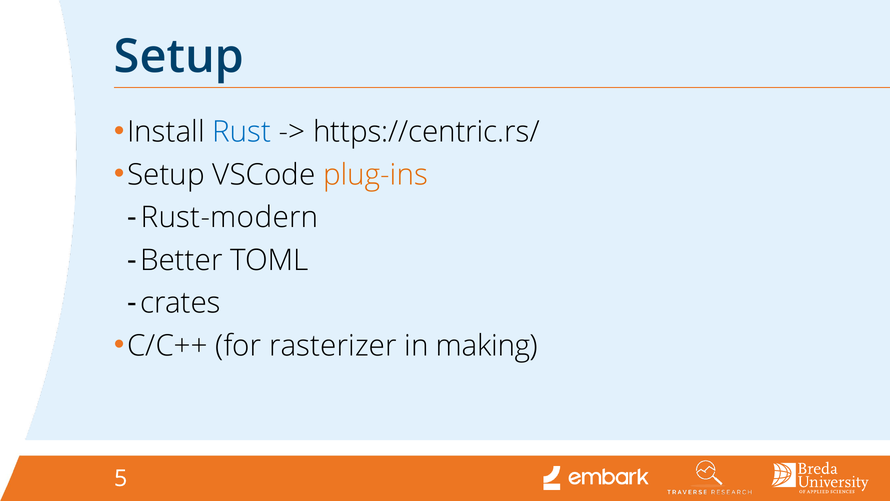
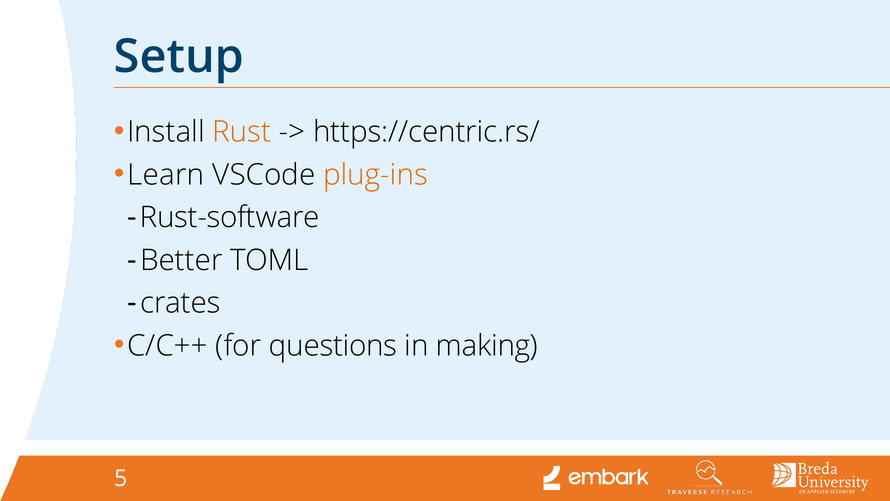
Rust colour: blue -> orange
Setup at (166, 175): Setup -> Learn
Rust-modern: Rust-modern -> Rust-software
rasterizer: rasterizer -> questions
